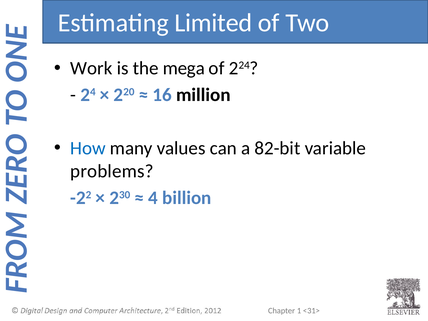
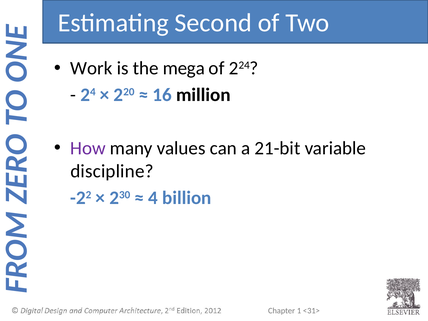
Limited: Limited -> Second
How colour: blue -> purple
82-bit: 82-bit -> 21-bit
problems: problems -> discipline
